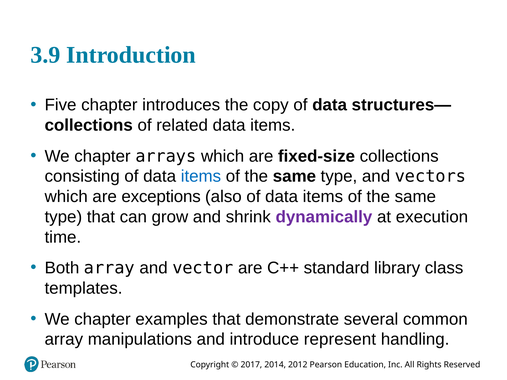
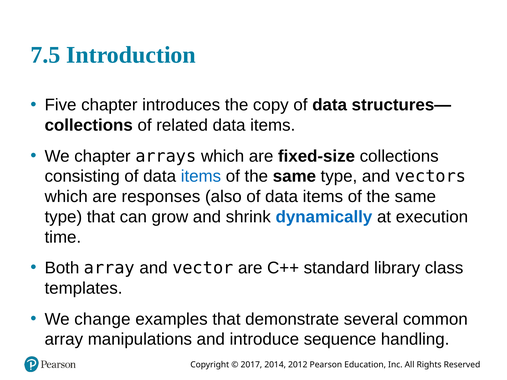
3.9: 3.9 -> 7.5
exceptions: exceptions -> responses
dynamically colour: purple -> blue
chapter at (102, 319): chapter -> change
represent: represent -> sequence
